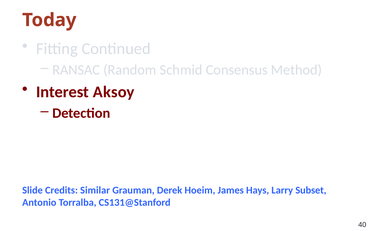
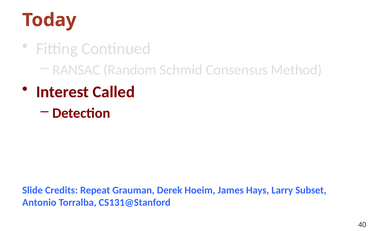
Aksoy: Aksoy -> Called
Similar: Similar -> Repeat
